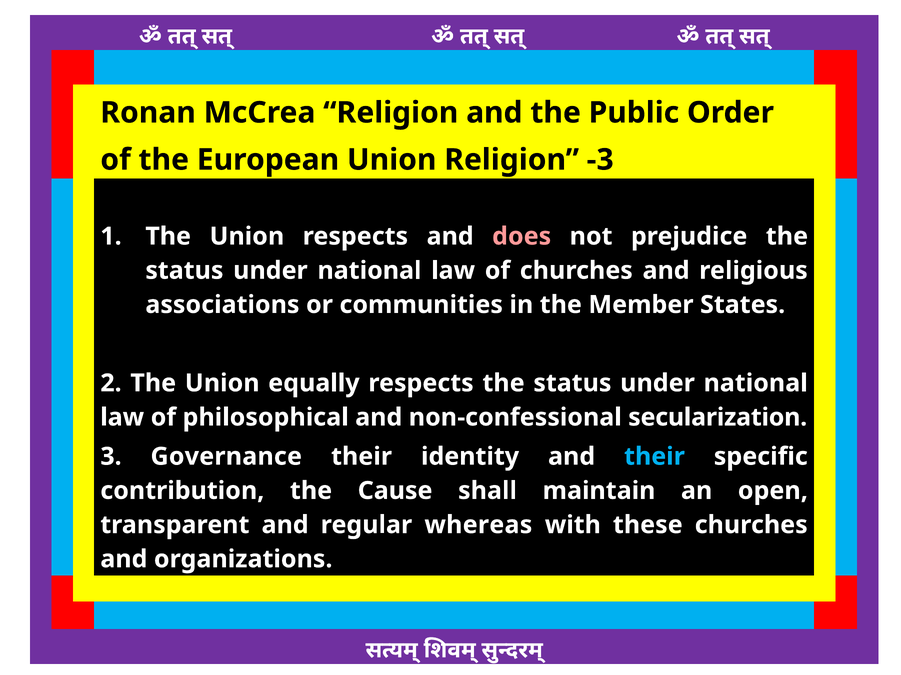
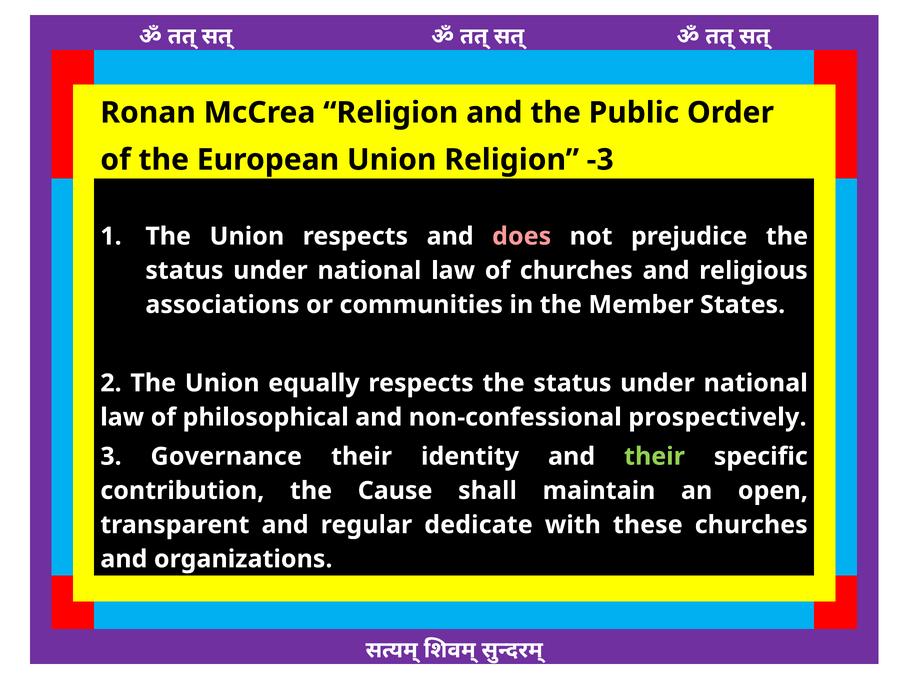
secularization: secularization -> prospectively
their at (655, 457) colour: light blue -> light green
whereas: whereas -> dedicate
